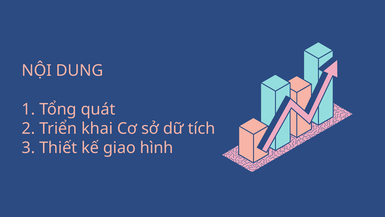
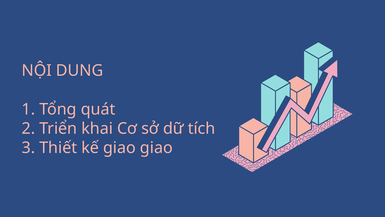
giao hình: hình -> giao
